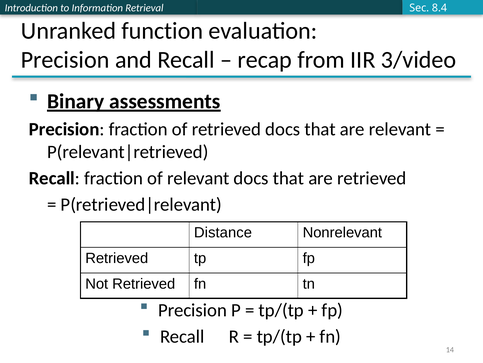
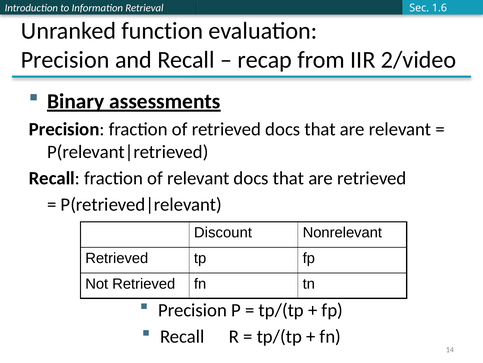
8.4: 8.4 -> 1.6
3/video: 3/video -> 2/video
Distance: Distance -> Discount
